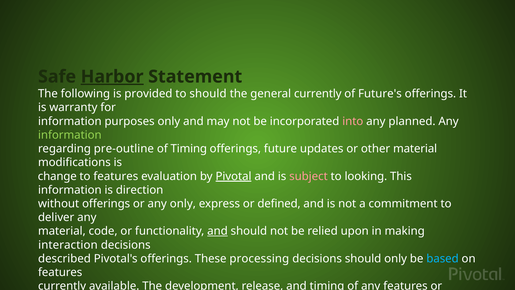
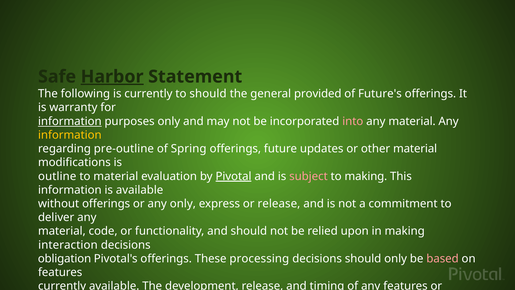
is provided: provided -> currently
general currently: currently -> provided
information at (70, 121) underline: none -> present
planned at (412, 121): planned -> material
information at (70, 135) colour: light green -> yellow
of Timing: Timing -> Spring
change: change -> outline
to features: features -> material
to looking: looking -> making
is direction: direction -> available
or defined: defined -> release
and at (217, 231) underline: present -> none
described at (64, 258): described -> obligation
based colour: light blue -> pink
